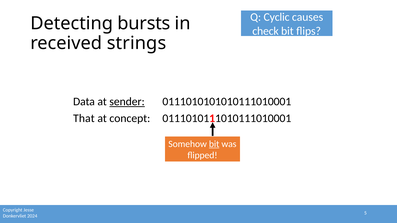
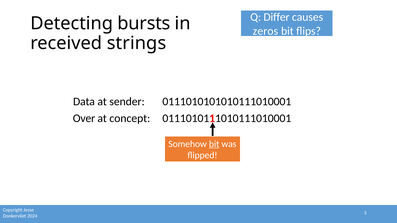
Cyclic: Cyclic -> Differ
check: check -> zeros
sender underline: present -> none
That: That -> Over
